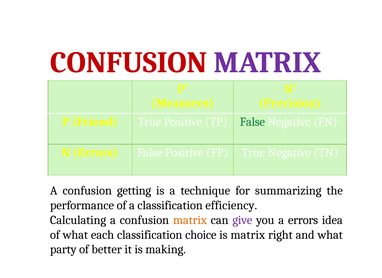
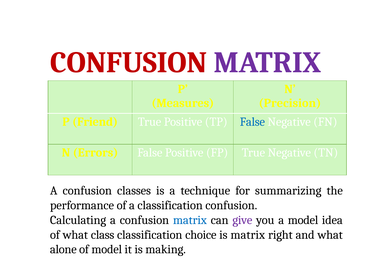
False at (252, 122) colour: green -> blue
getting: getting -> classes
classification efficiency: efficiency -> confusion
matrix at (190, 220) colour: orange -> blue
a errors: errors -> model
each: each -> class
party: party -> alone
of better: better -> model
